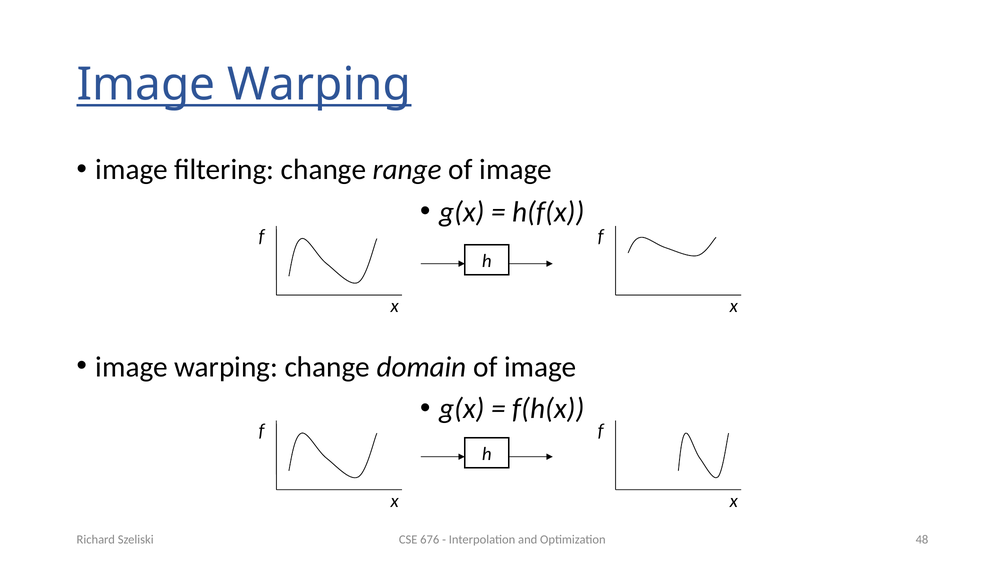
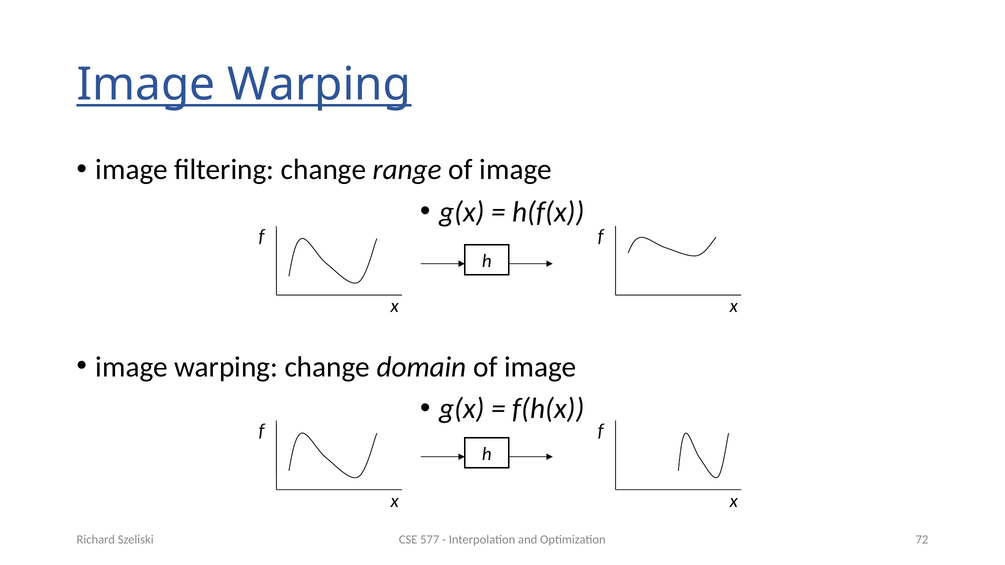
676: 676 -> 577
48: 48 -> 72
